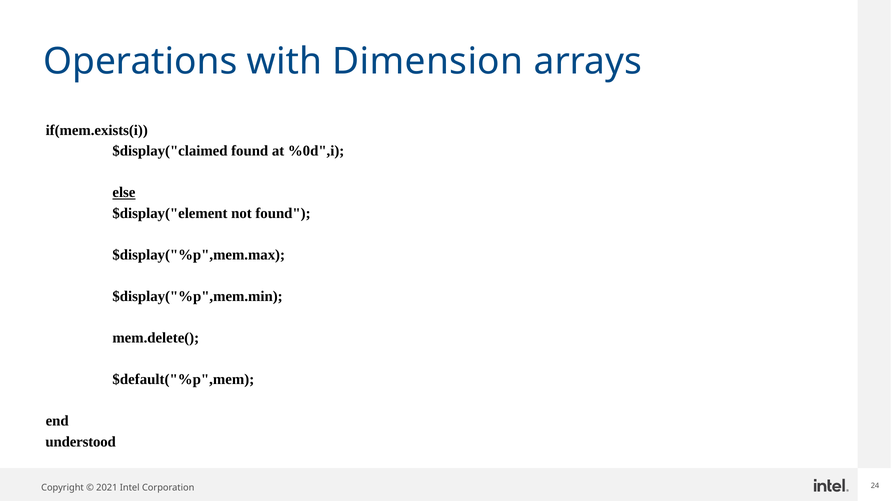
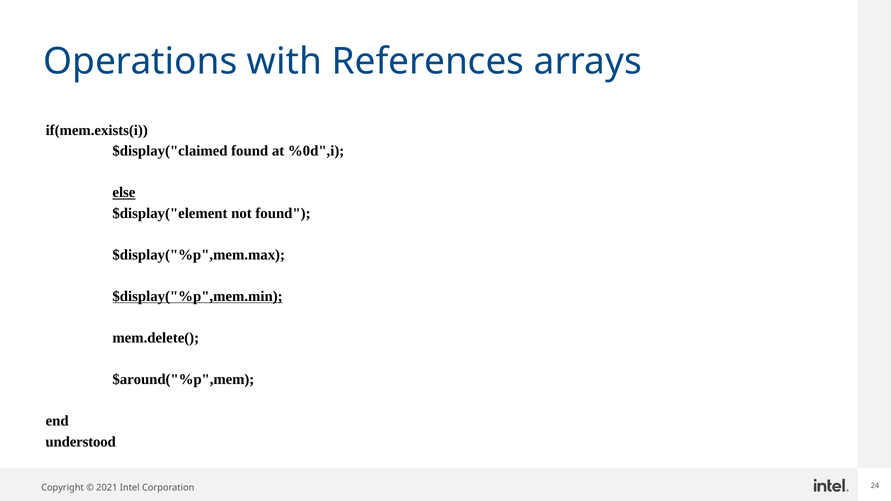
Dimension: Dimension -> References
$display("%p",mem.min underline: none -> present
$default("%p",mem: $default("%p",mem -> $around("%p",mem
